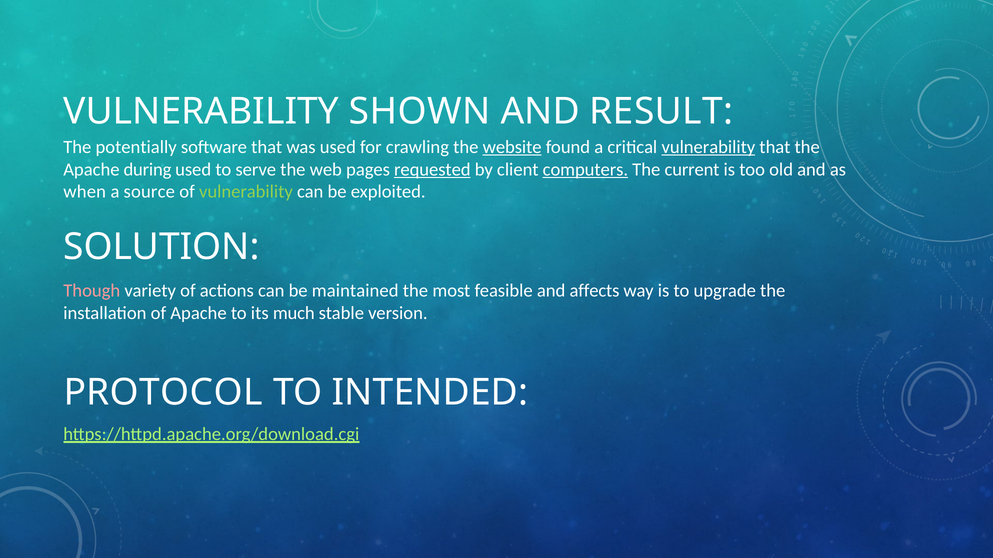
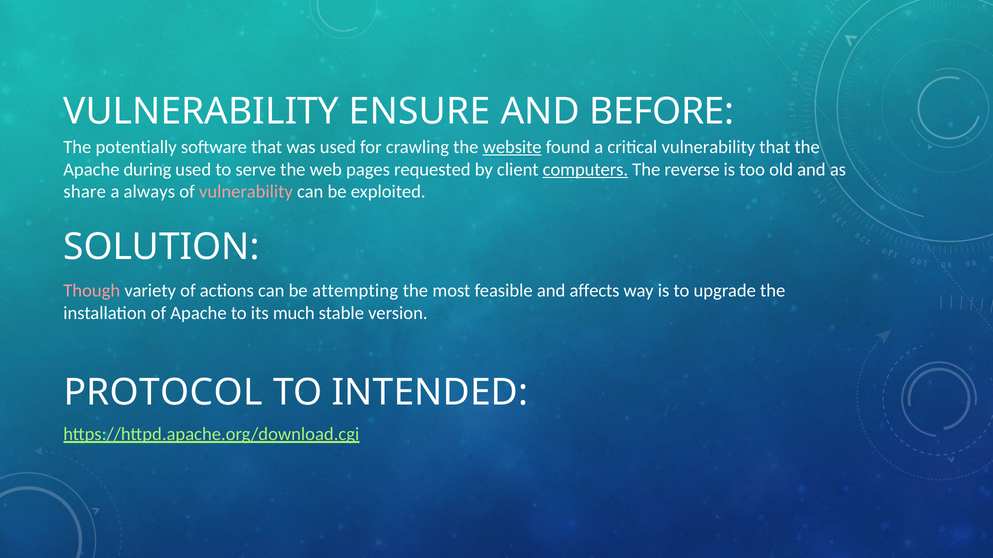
SHOWN: SHOWN -> ENSURE
RESULT: RESULT -> BEFORE
vulnerability at (708, 147) underline: present -> none
requested underline: present -> none
current: current -> reverse
when: when -> share
source: source -> always
vulnerability at (246, 192) colour: light green -> pink
maintained: maintained -> attempting
